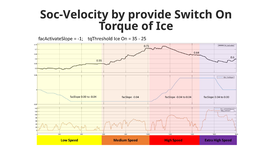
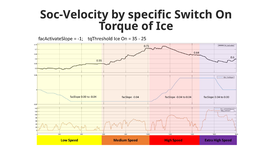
provide: provide -> specific
